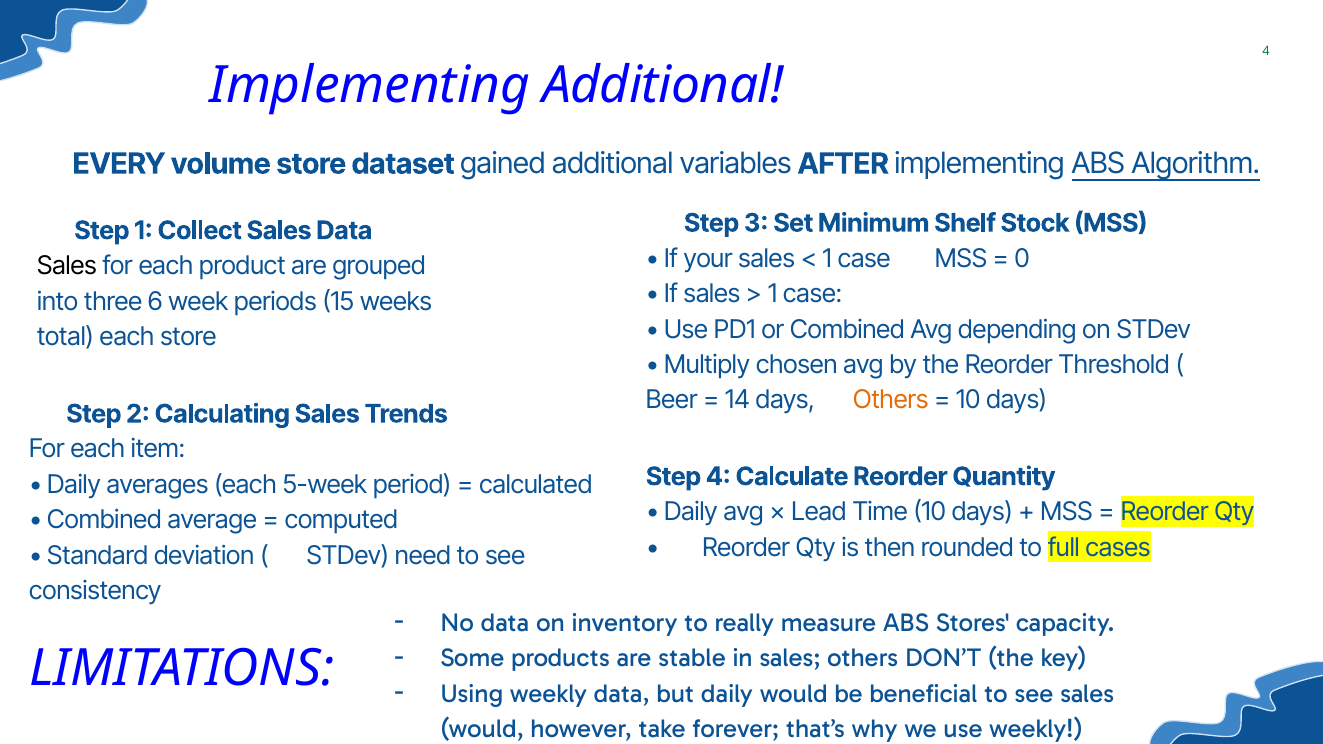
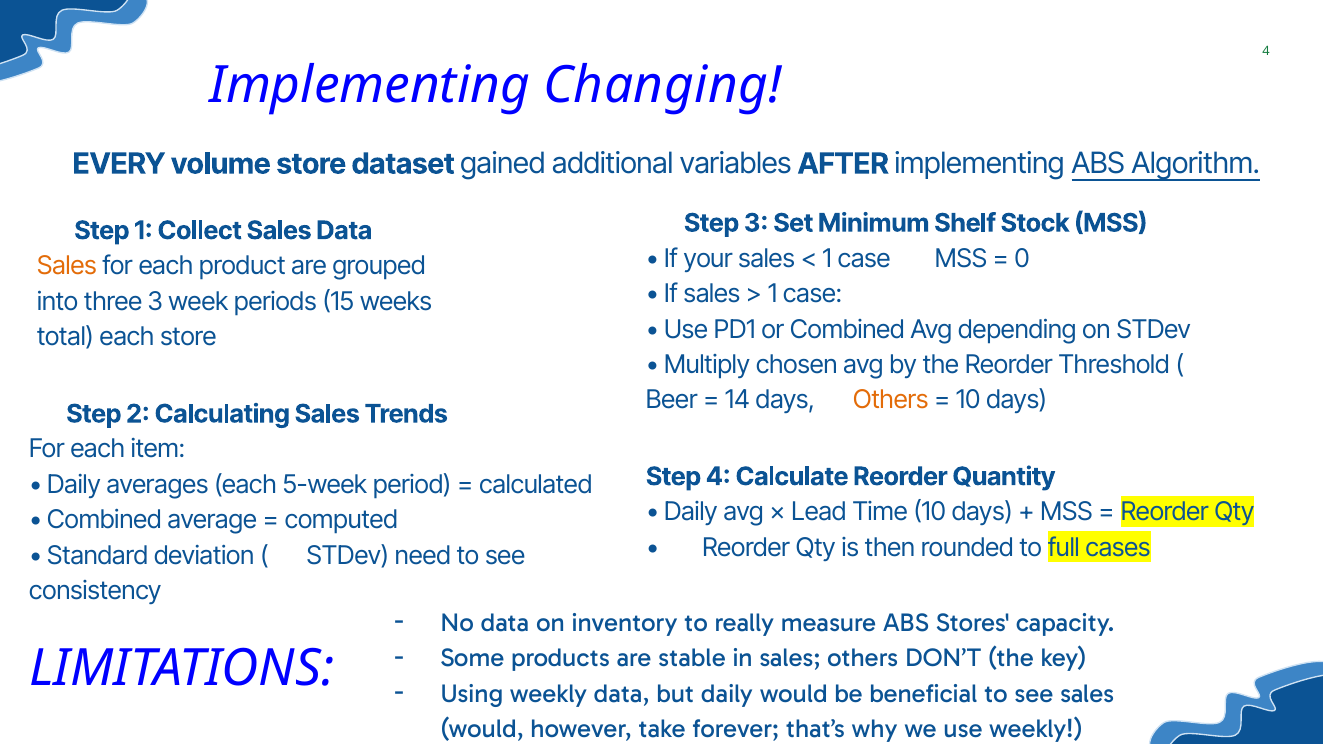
Implementing Additional: Additional -> Changing
Sales at (67, 266) colour: black -> orange
three 6: 6 -> 3
